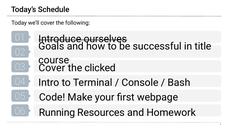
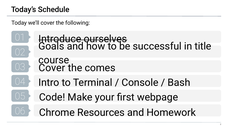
clicked: clicked -> comes
Running: Running -> Chrome
